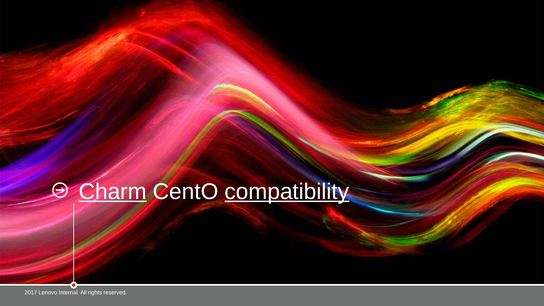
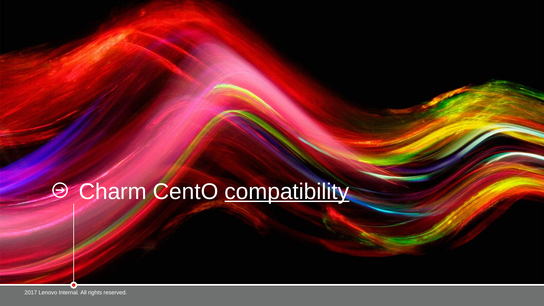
Charm underline: present -> none
